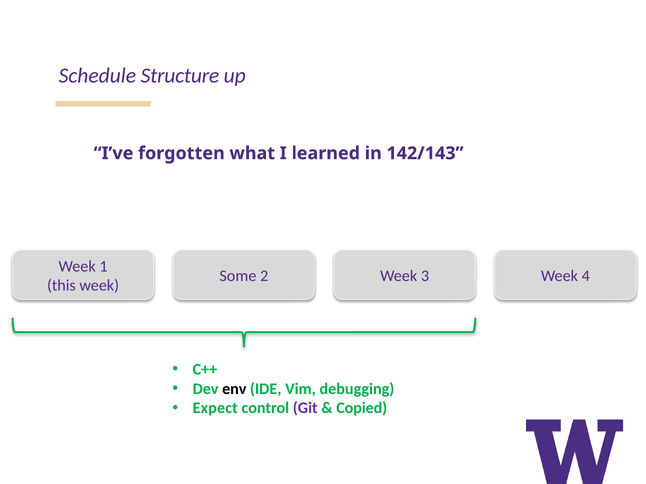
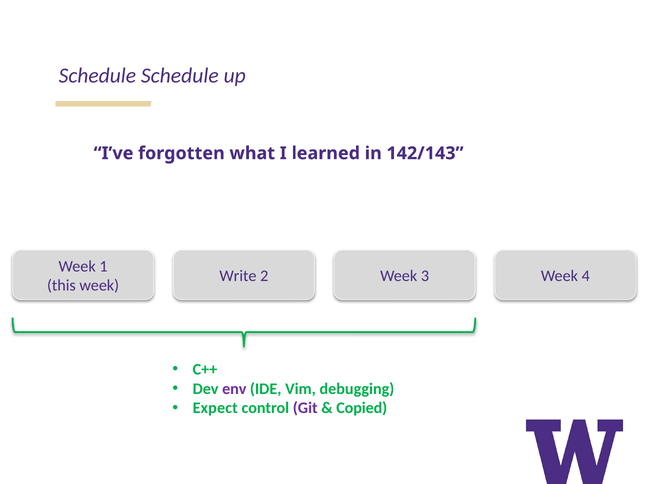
Schedule Structure: Structure -> Schedule
Some: Some -> Write
env colour: black -> purple
